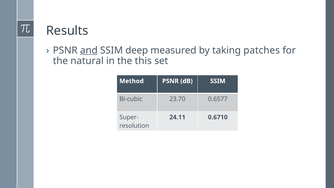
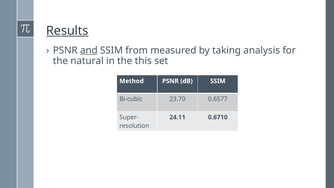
Results underline: none -> present
deep: deep -> from
patches: patches -> analysis
